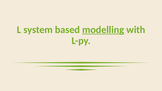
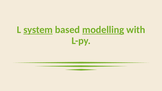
system underline: none -> present
